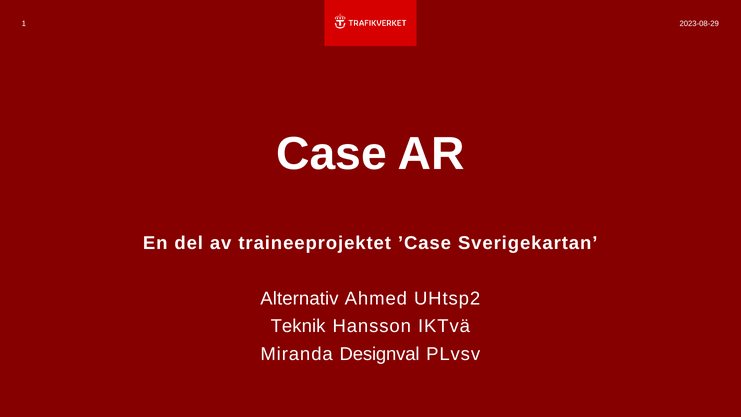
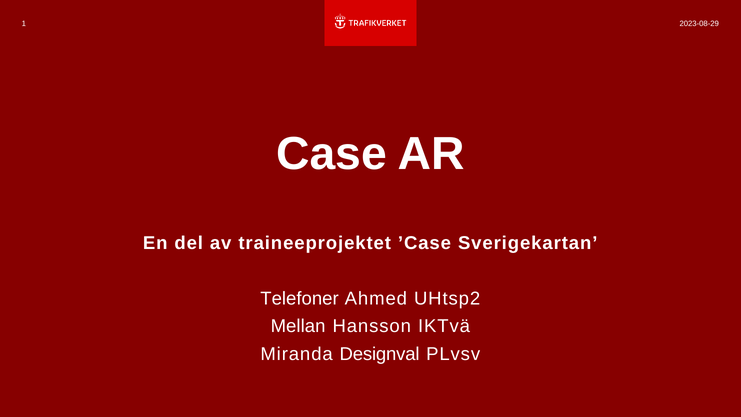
Alternativ: Alternativ -> Telefoner
Teknik: Teknik -> Mellan
